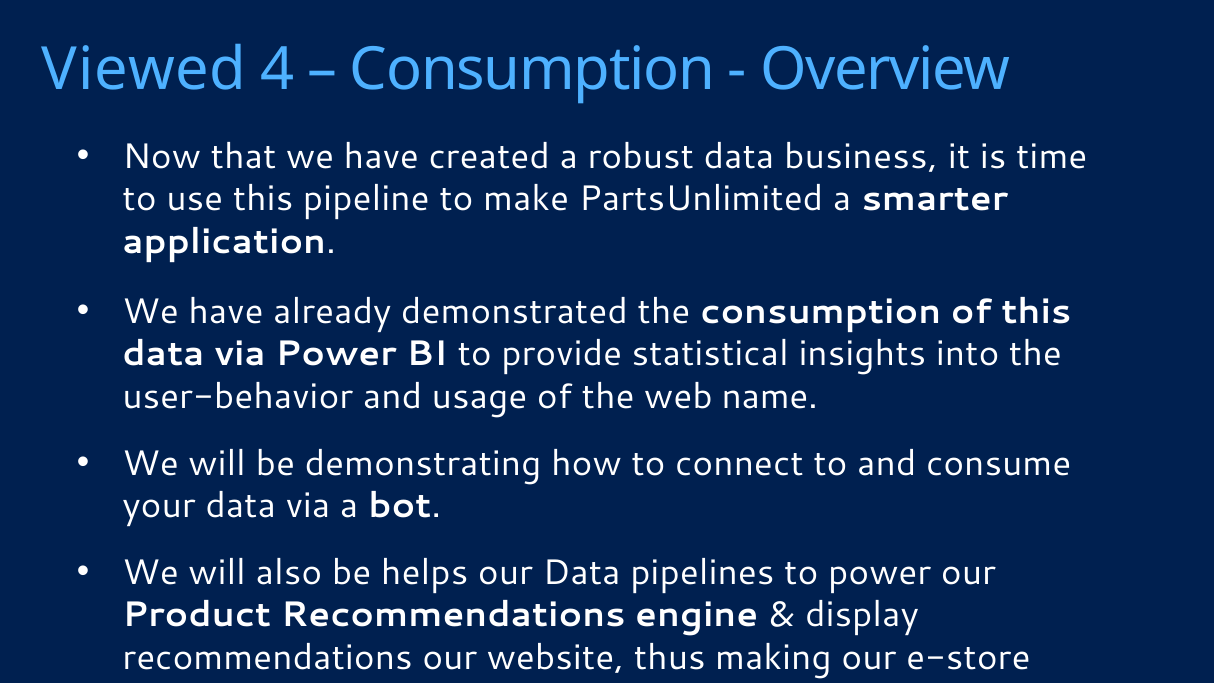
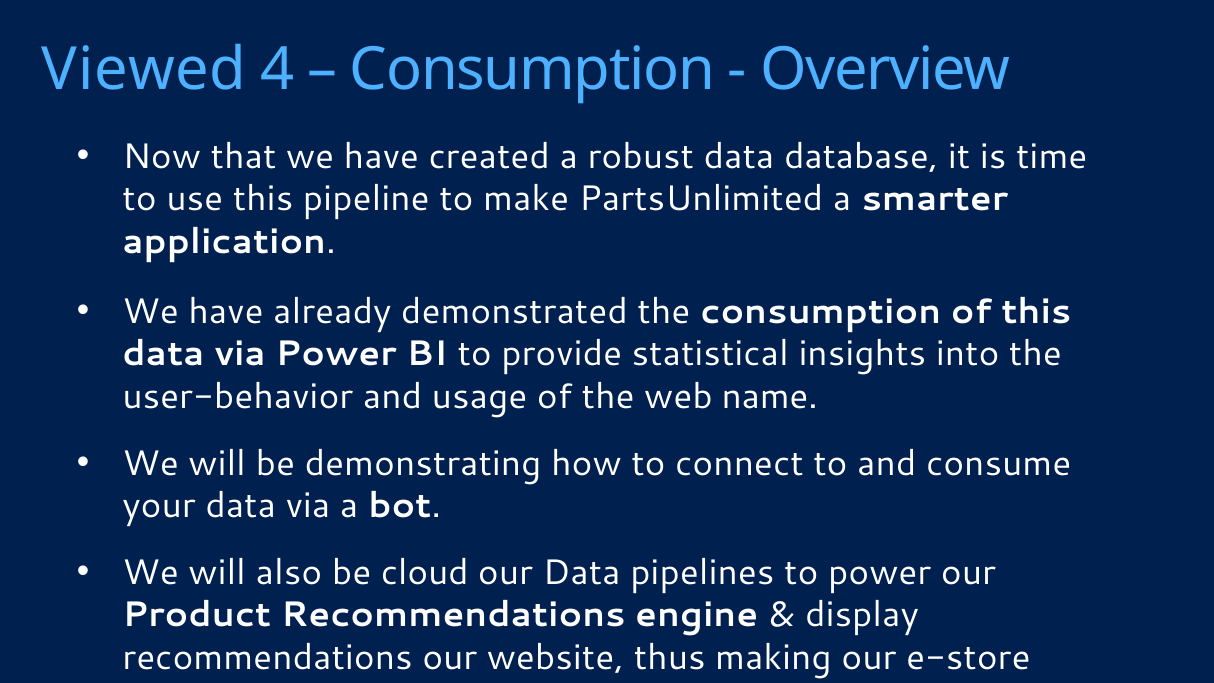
business: business -> database
helps: helps -> cloud
